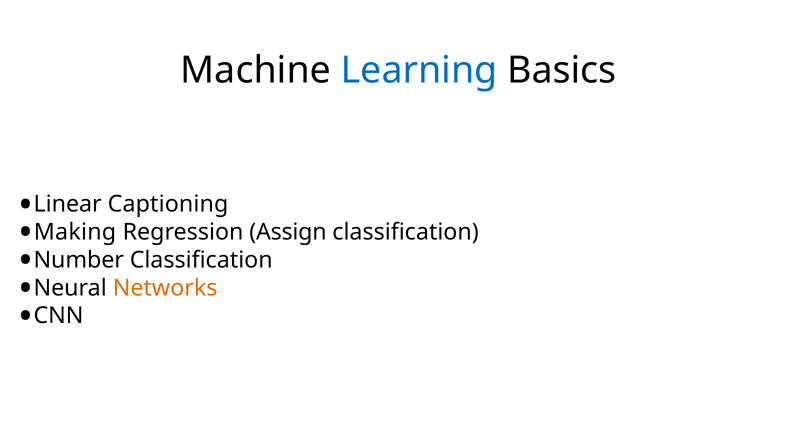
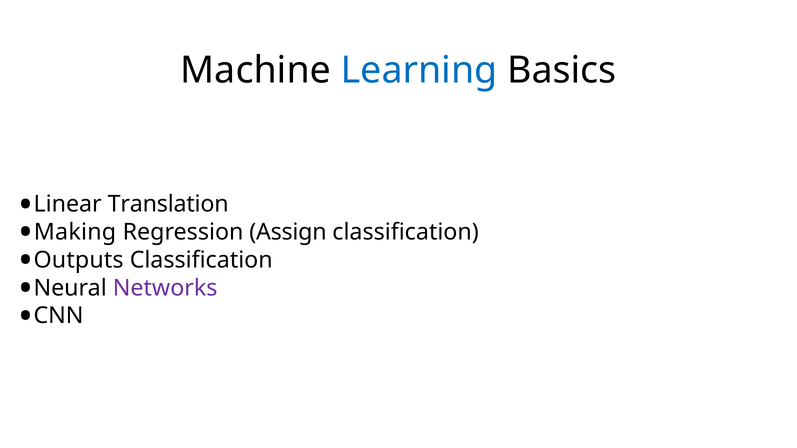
Captioning: Captioning -> Translation
Number: Number -> Outputs
Networks colour: orange -> purple
